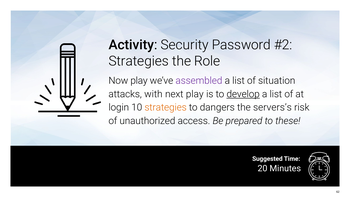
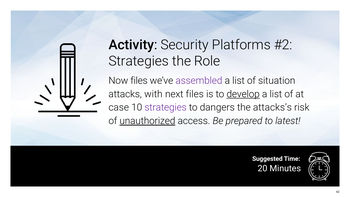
Password: Password -> Platforms
Now play: play -> files
next play: play -> files
login: login -> case
strategies at (166, 107) colour: orange -> purple
servers’s: servers’s -> attacks’s
unauthorized underline: none -> present
these: these -> latest
